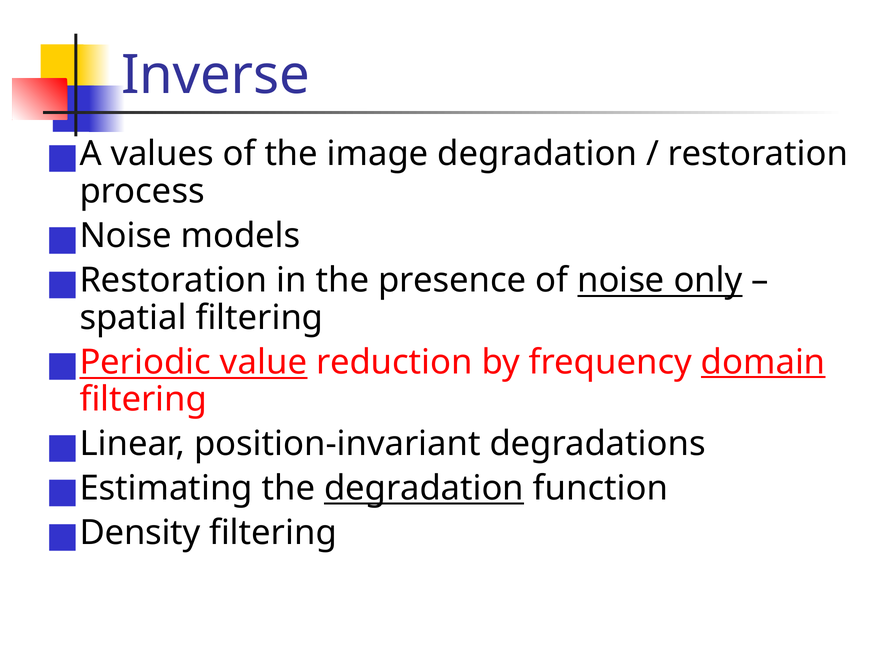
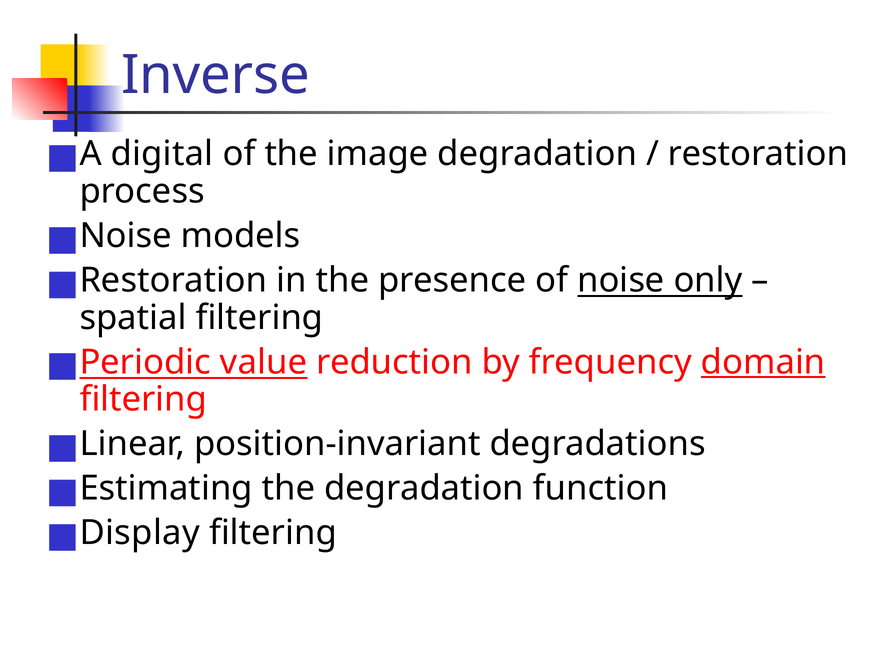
values: values -> digital
degradation at (424, 488) underline: present -> none
Density: Density -> Display
